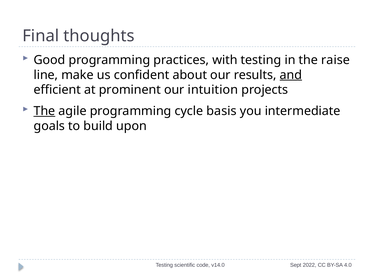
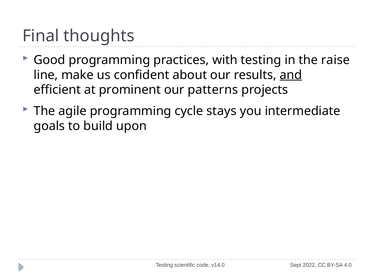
intuition: intuition -> patterns
The at (44, 111) underline: present -> none
basis: basis -> stays
